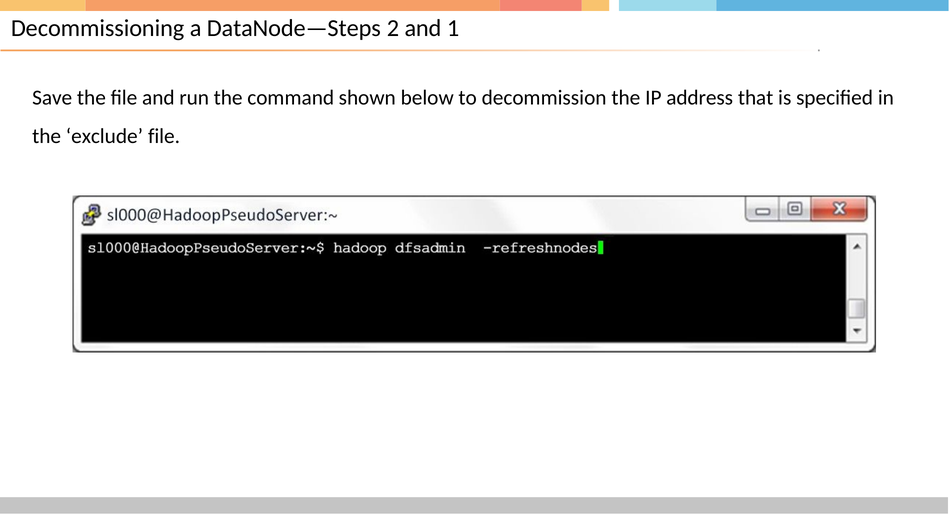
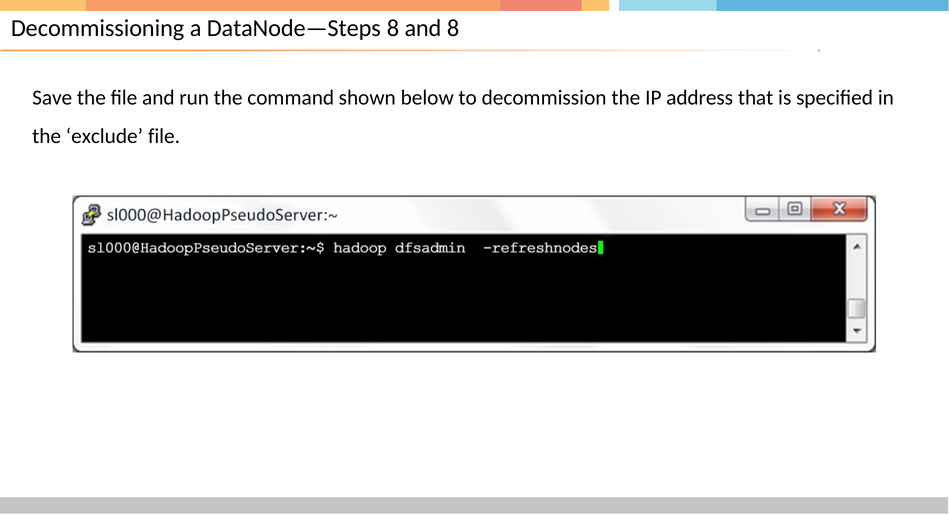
DataNode—Steps 2: 2 -> 8
and 1: 1 -> 8
